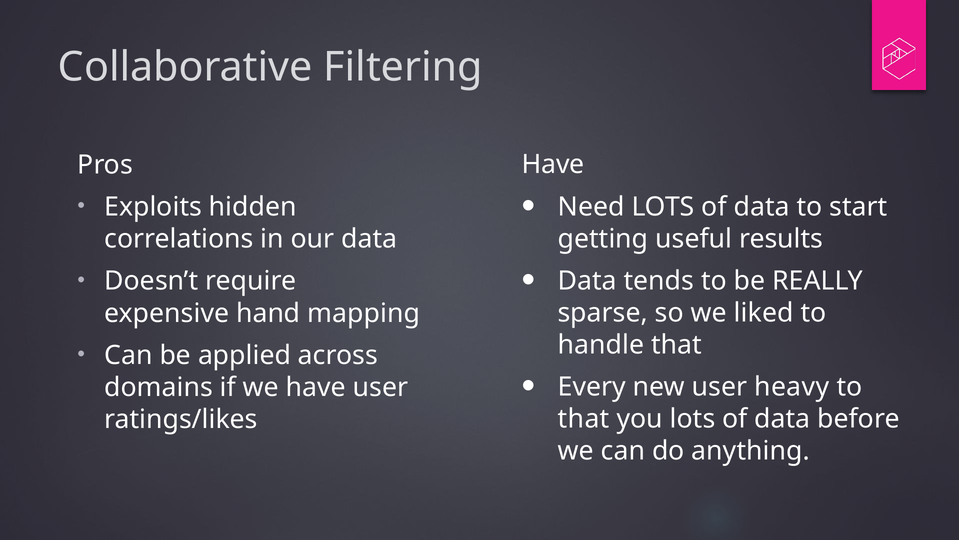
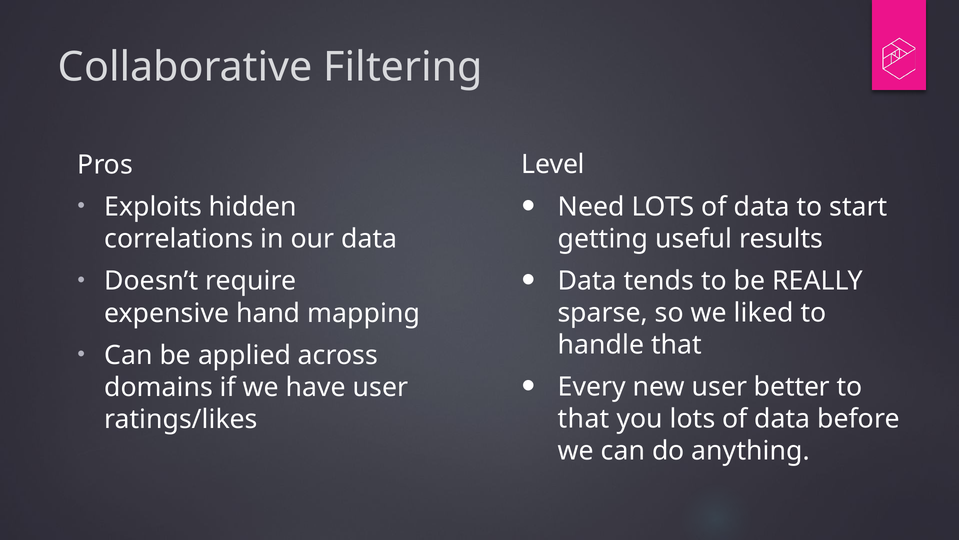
Have at (553, 165): Have -> Level
heavy: heavy -> better
